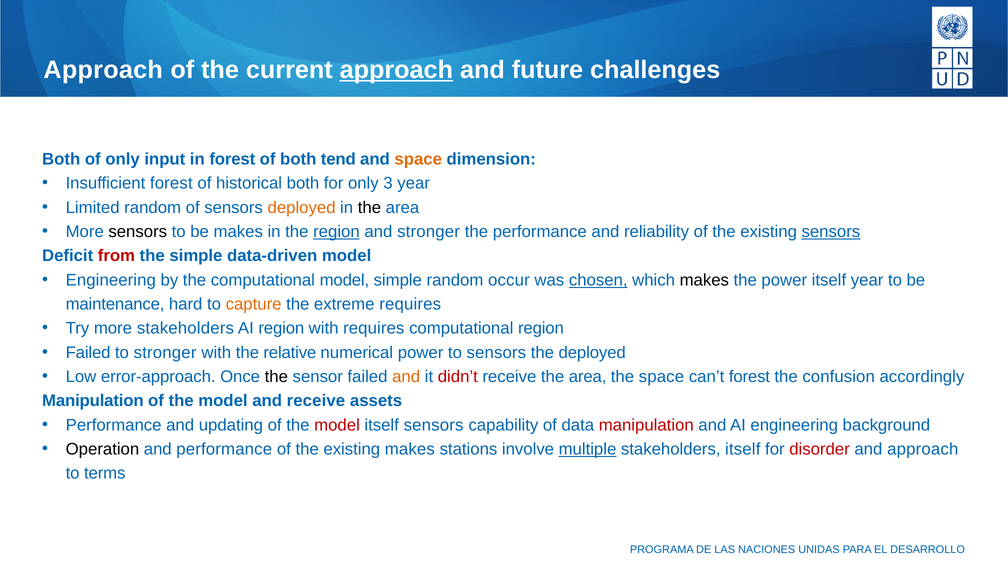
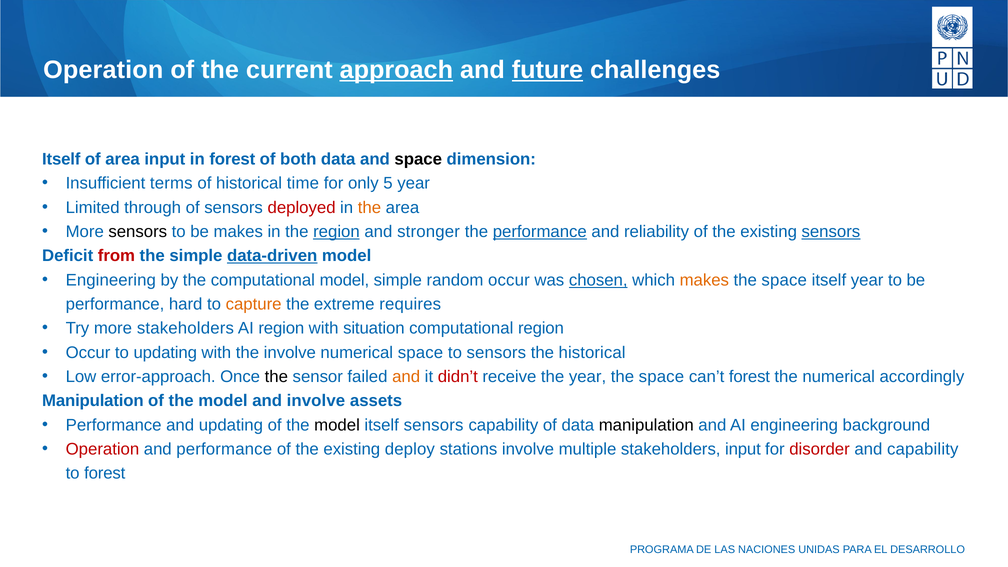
Approach at (103, 70): Approach -> Operation
future underline: none -> present
Both at (61, 159): Both -> Itself
of only: only -> area
both tend: tend -> data
space at (418, 159) colour: orange -> black
Insufficient forest: forest -> terms
historical both: both -> time
3: 3 -> 5
Limited random: random -> through
deployed at (302, 208) colour: orange -> red
the at (369, 208) colour: black -> orange
performance at (540, 232) underline: none -> present
data-driven underline: none -> present
makes at (704, 280) colour: black -> orange
power at (784, 280): power -> space
maintenance at (115, 304): maintenance -> performance
with requires: requires -> situation
Failed at (88, 353): Failed -> Occur
to stronger: stronger -> updating
the relative: relative -> involve
numerical power: power -> space
the deployed: deployed -> historical
receive the area: area -> year
the confusion: confusion -> numerical
and receive: receive -> involve
model at (337, 425) colour: red -> black
manipulation at (646, 425) colour: red -> black
Operation at (102, 449) colour: black -> red
existing makes: makes -> deploy
multiple underline: present -> none
stakeholders itself: itself -> input
and approach: approach -> capability
to terms: terms -> forest
